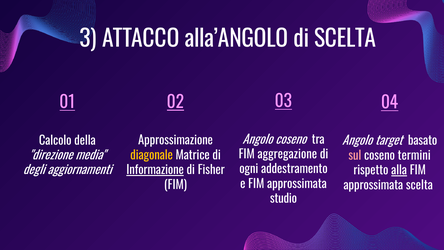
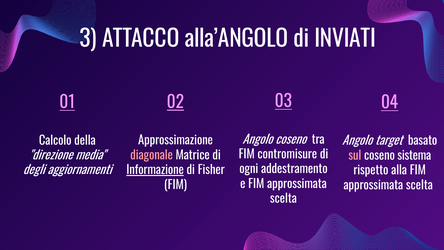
di SCELTA: SCELTA -> INVIATI
aggregazione: aggregazione -> contromisure
diagonale colour: yellow -> pink
termini: termini -> sistema
alla underline: present -> none
studio at (283, 199): studio -> scelta
